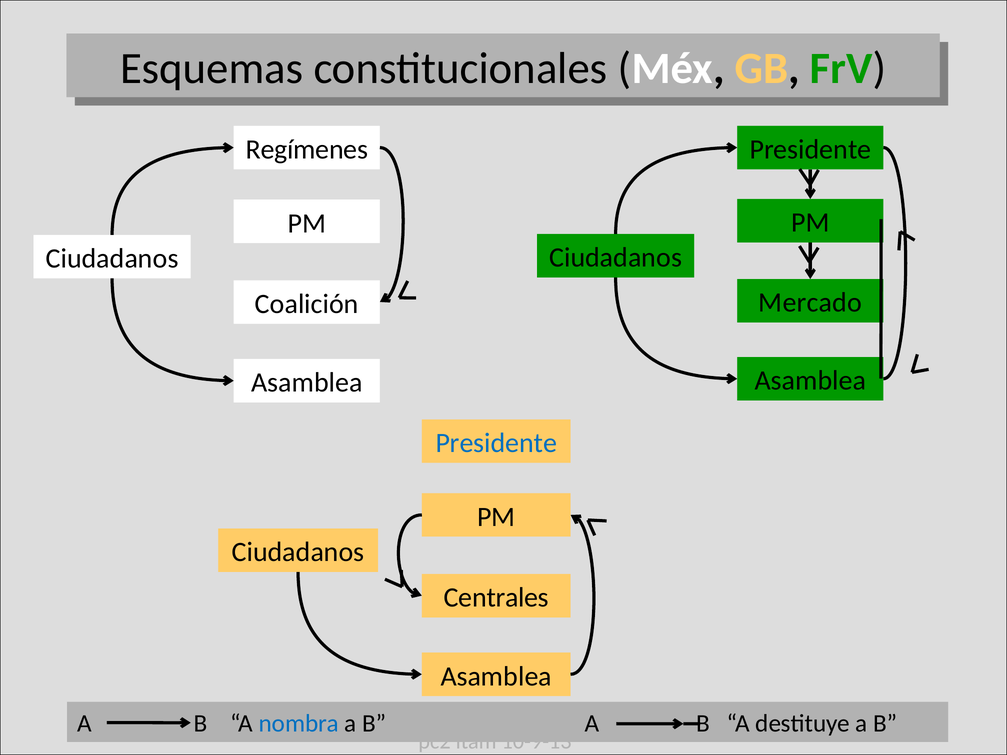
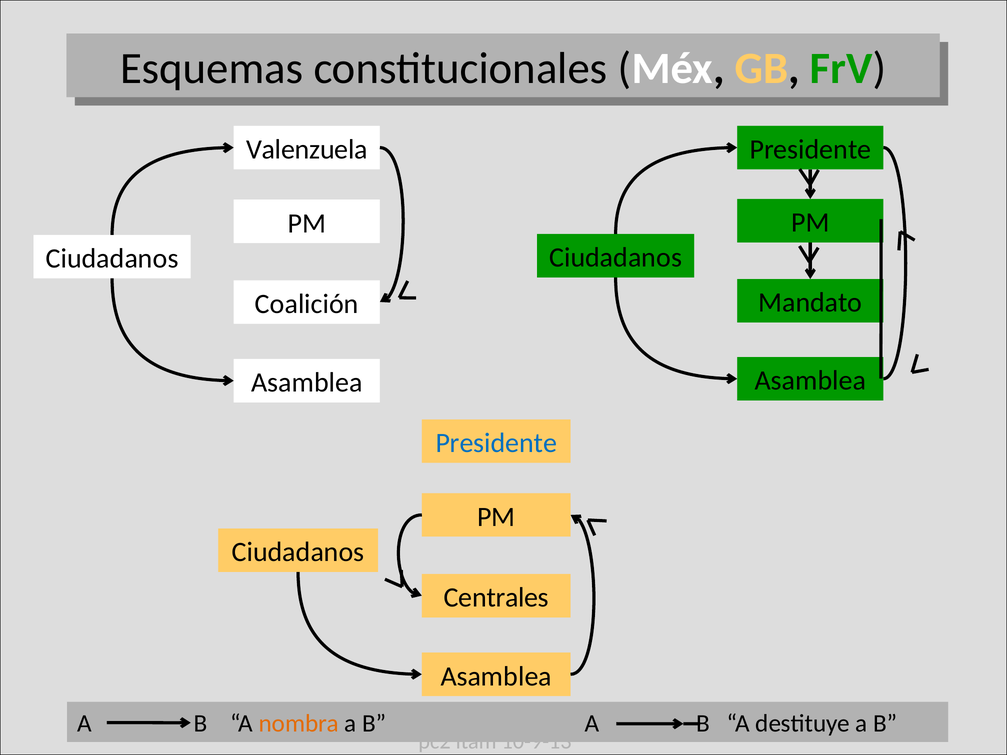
Regímenes: Regímenes -> Valenzuela
Mercado: Mercado -> Mandato
nombra colour: blue -> orange
